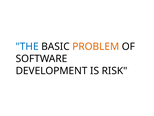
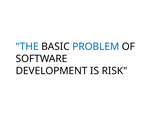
PROBLEM colour: orange -> blue
